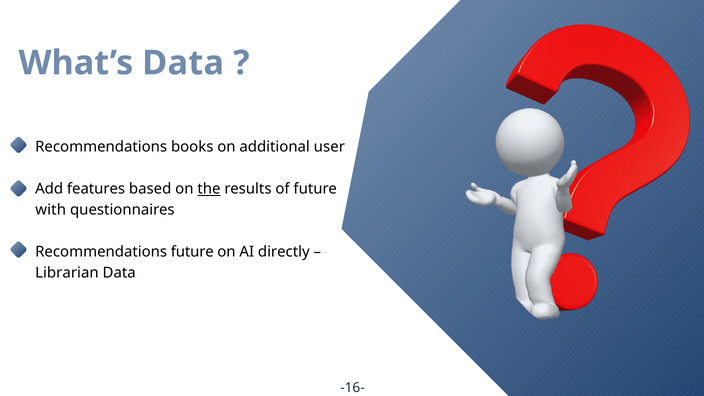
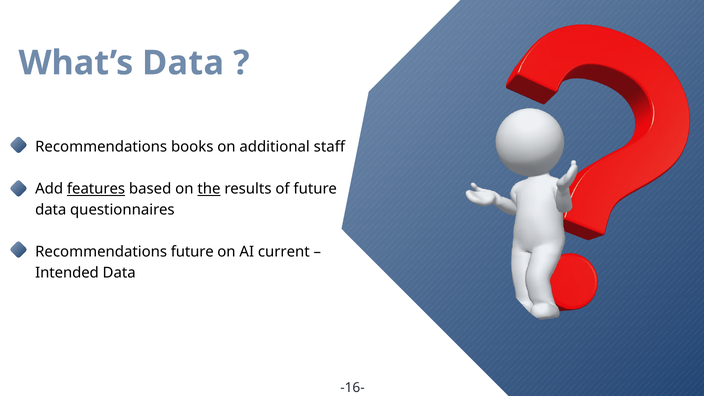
user: user -> staff
features underline: none -> present
with at (51, 210): with -> data
directly: directly -> current
Librarian: Librarian -> Intended
